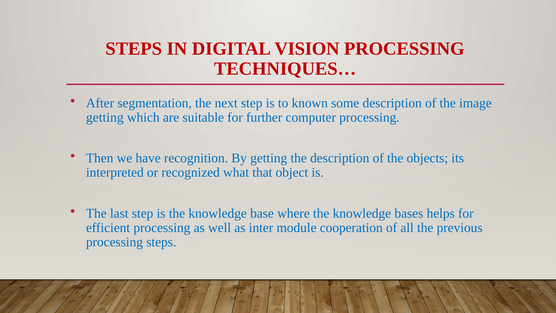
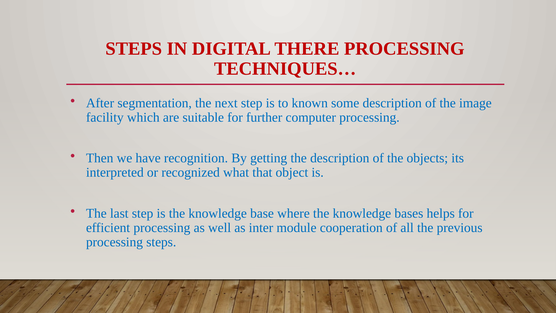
VISION: VISION -> THERE
getting at (105, 117): getting -> facility
